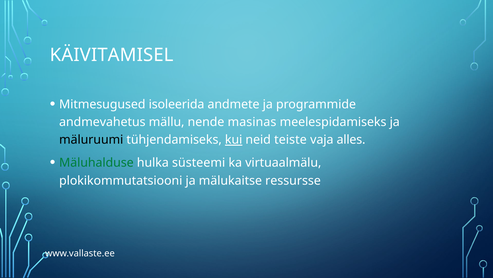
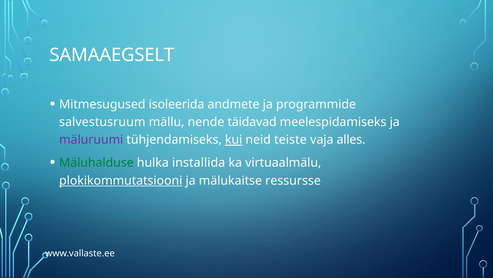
KÄIVITAMISEL: KÄIVITAMISEL -> SAMAAEGSELT
andmevahetus: andmevahetus -> salvestusruum
masinas: masinas -> täidavad
mäluruumi colour: black -> purple
süsteemi: süsteemi -> installida
plokikommutatsiooni underline: none -> present
